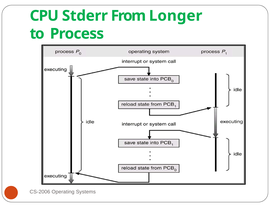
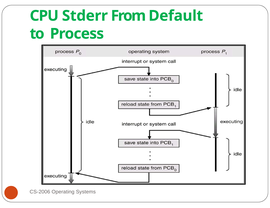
Longer: Longer -> Default
